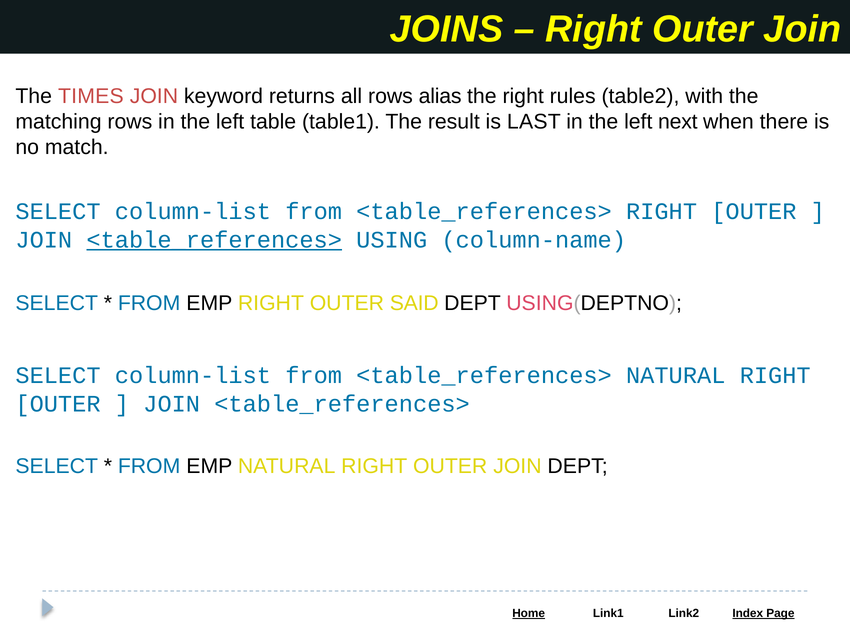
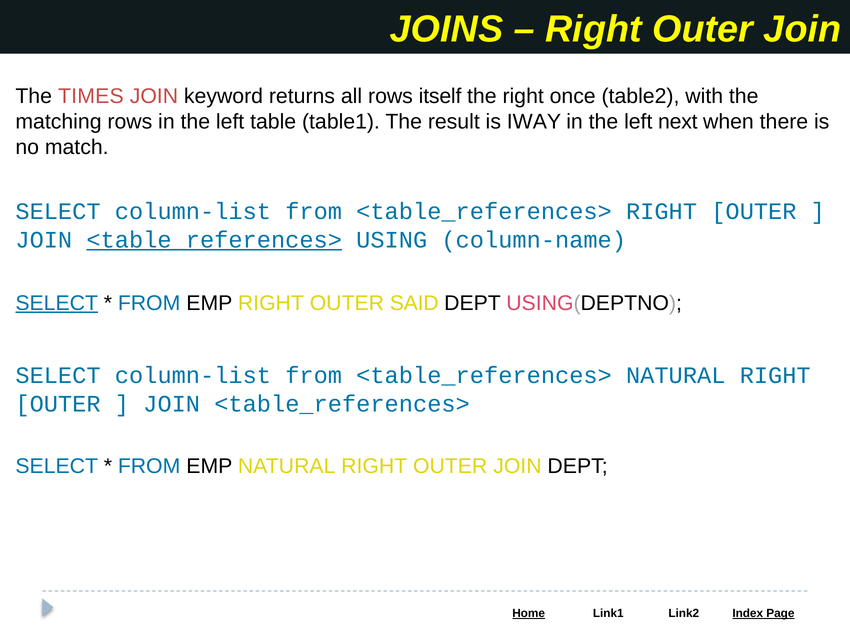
alias: alias -> itself
rules: rules -> once
LAST: LAST -> IWAY
SELECT at (57, 303) underline: none -> present
